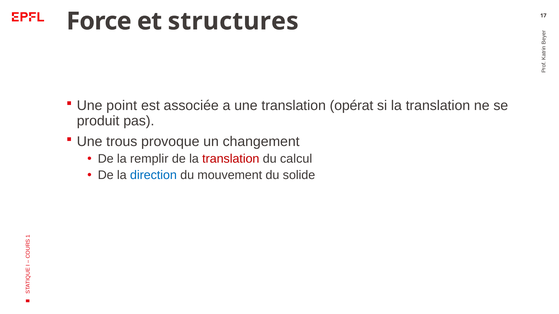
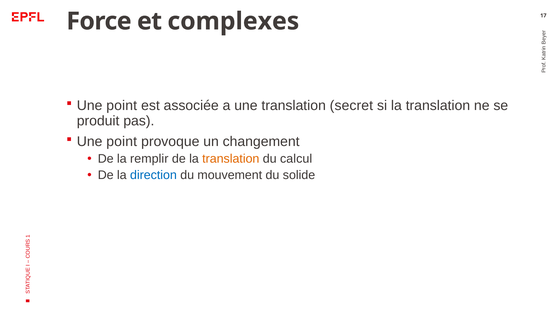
structures: structures -> complexes
opérat: opérat -> secret
trous at (122, 142): trous -> point
translation at (231, 159) colour: red -> orange
